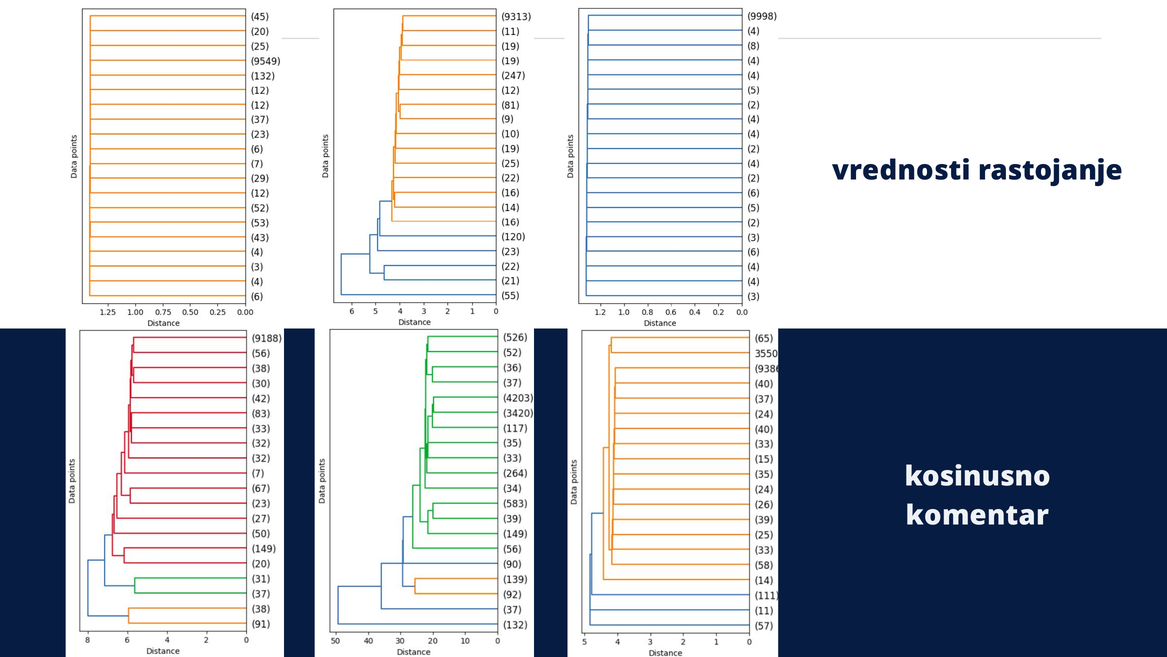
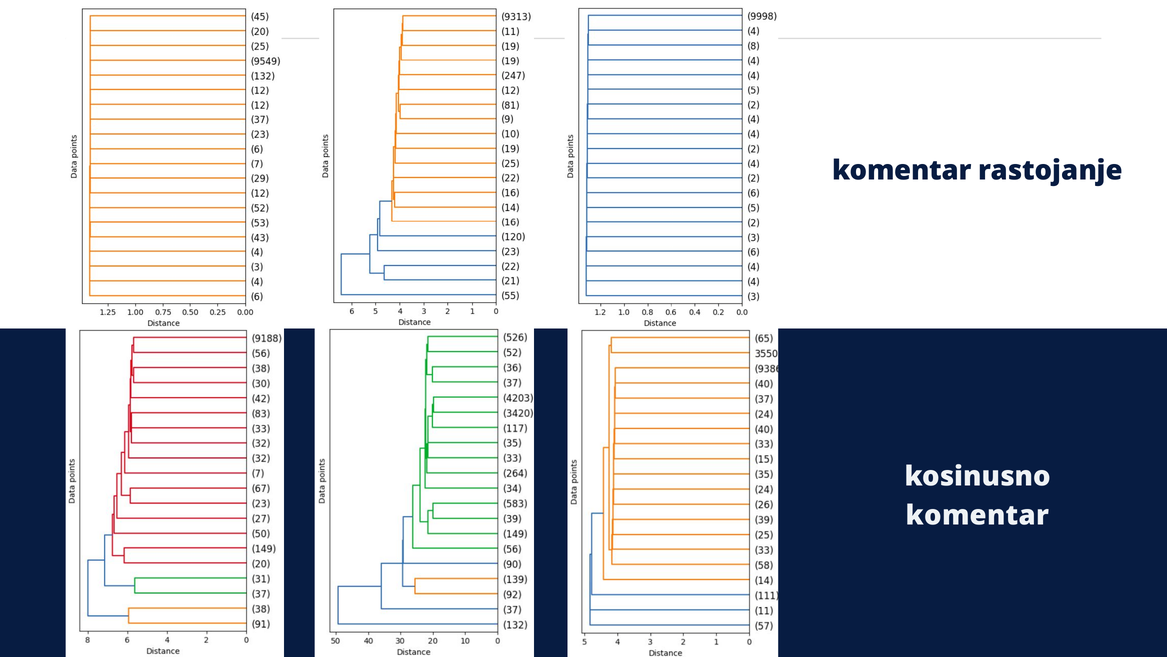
vrednosti at (902, 171): vrednosti -> komentar
